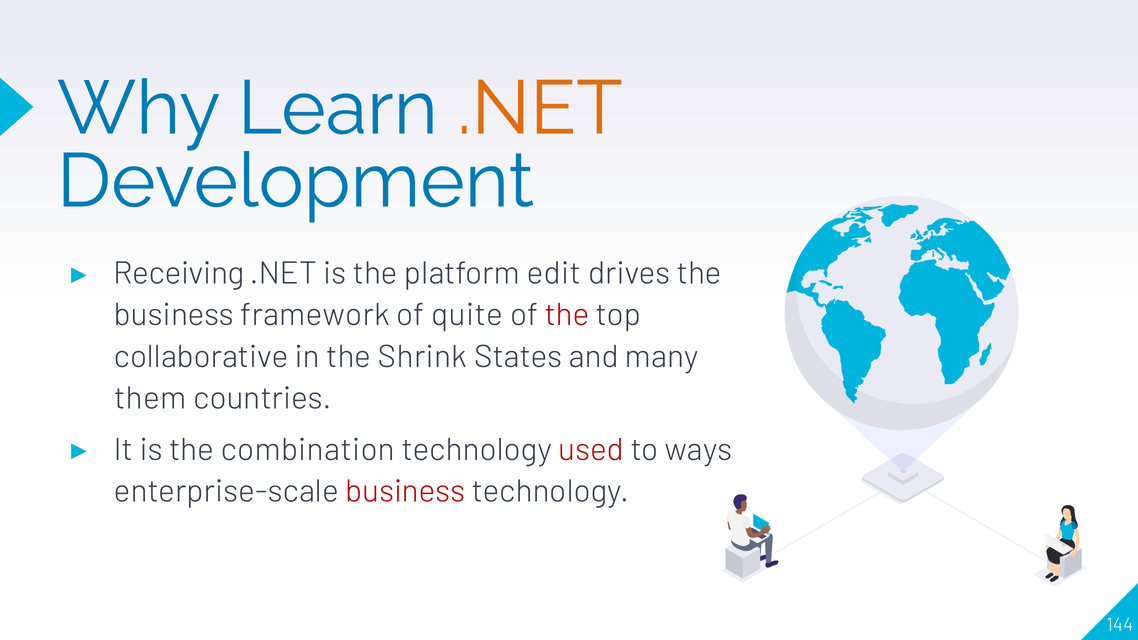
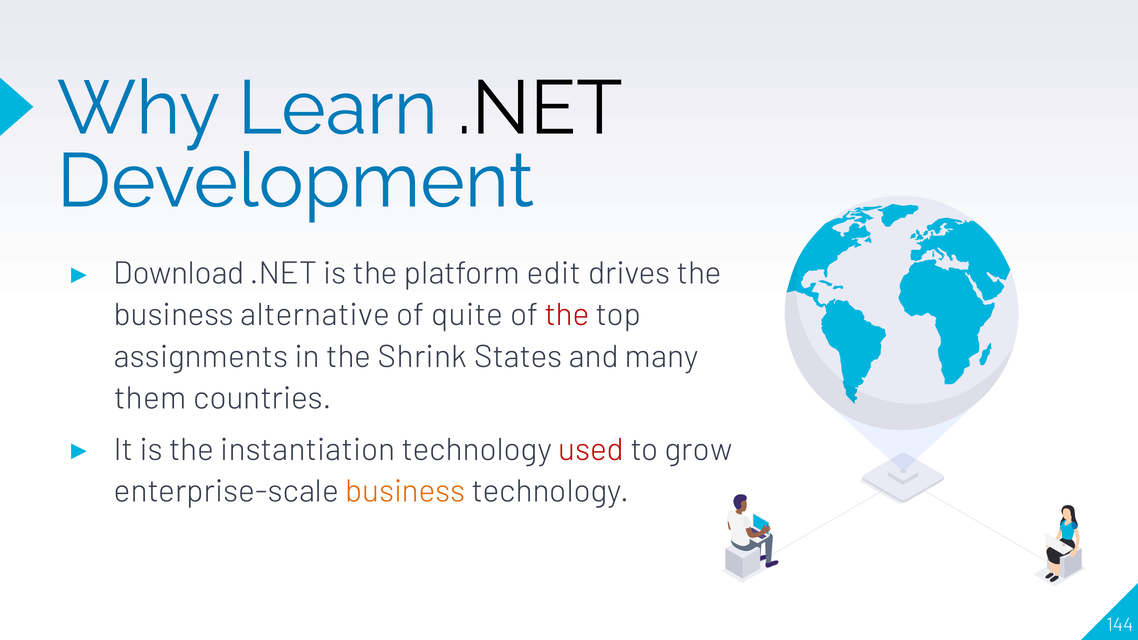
.NET at (540, 109) colour: orange -> black
Receiving: Receiving -> Download
framework: framework -> alternative
collaborative: collaborative -> assignments
combination: combination -> instantiation
ways: ways -> grow
business at (405, 491) colour: red -> orange
